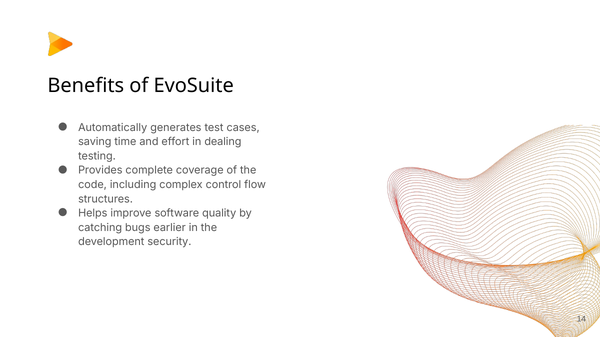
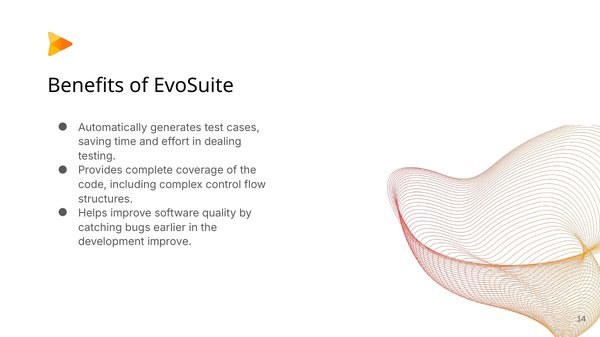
development security: security -> improve
